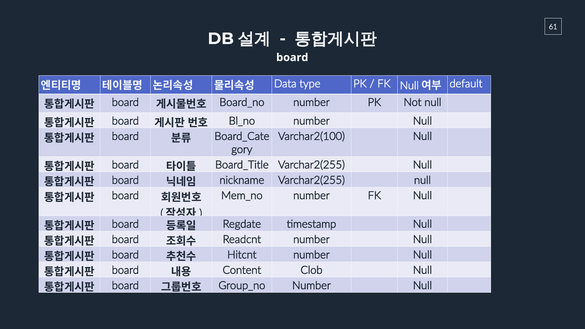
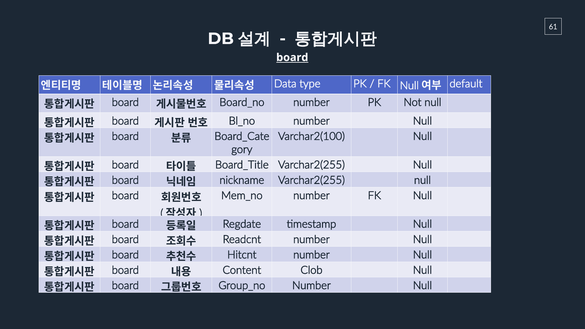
board at (292, 57) underline: none -> present
